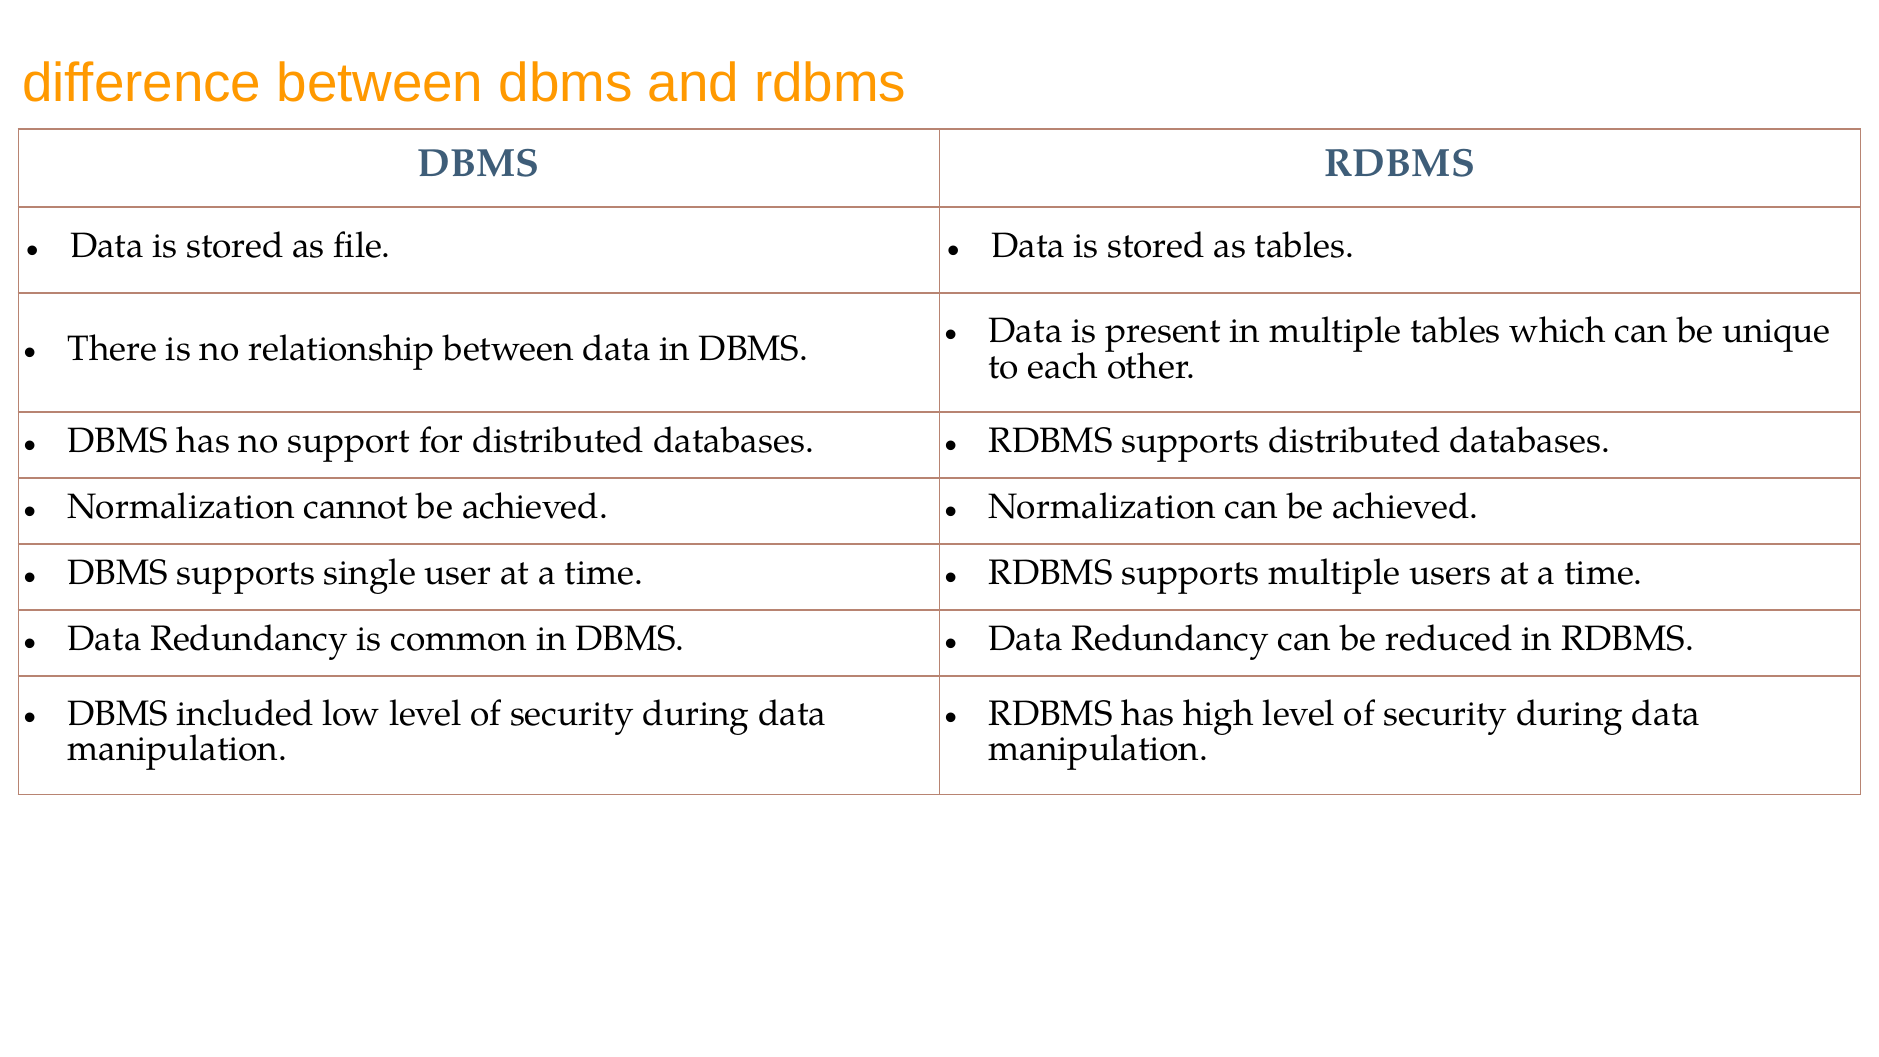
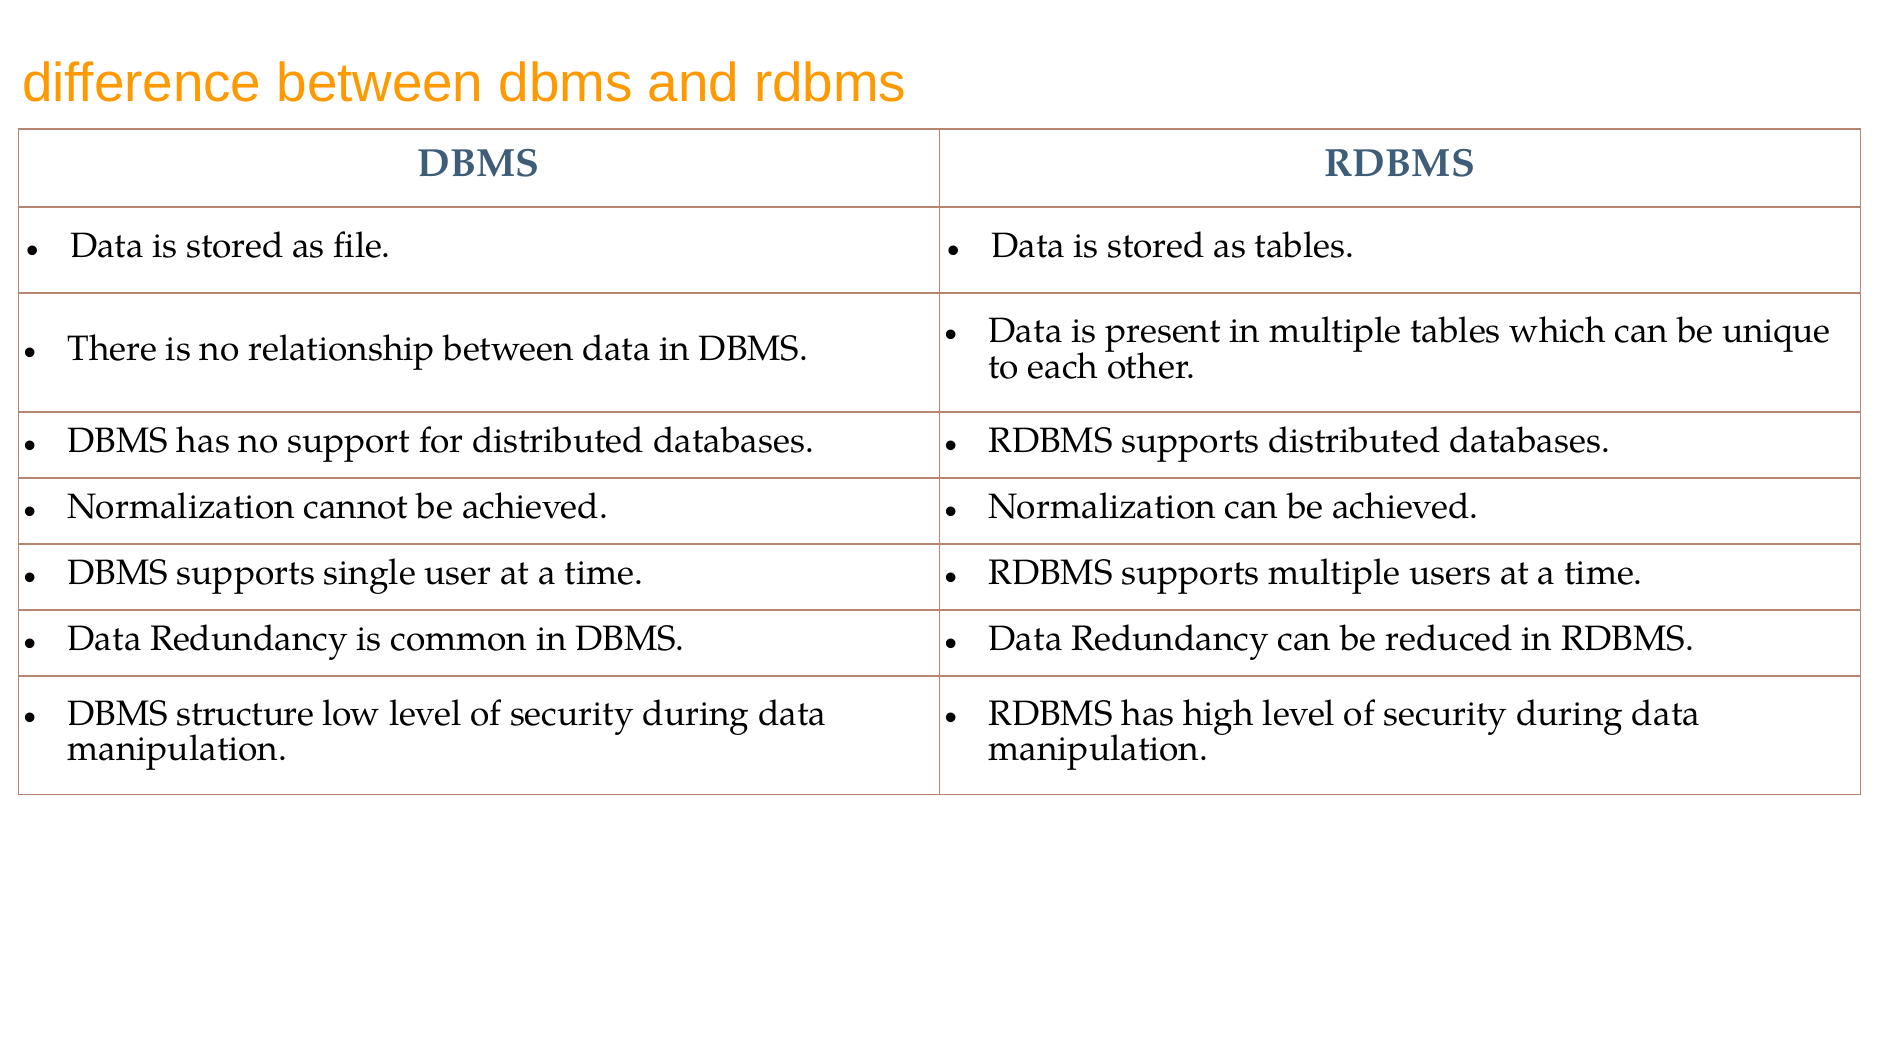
included: included -> structure
